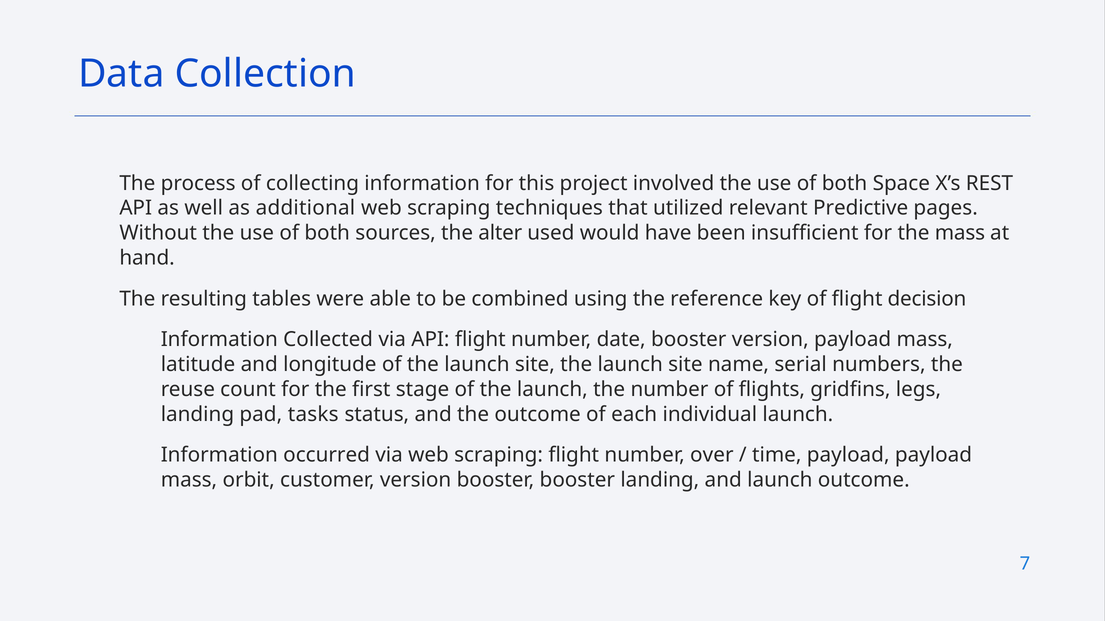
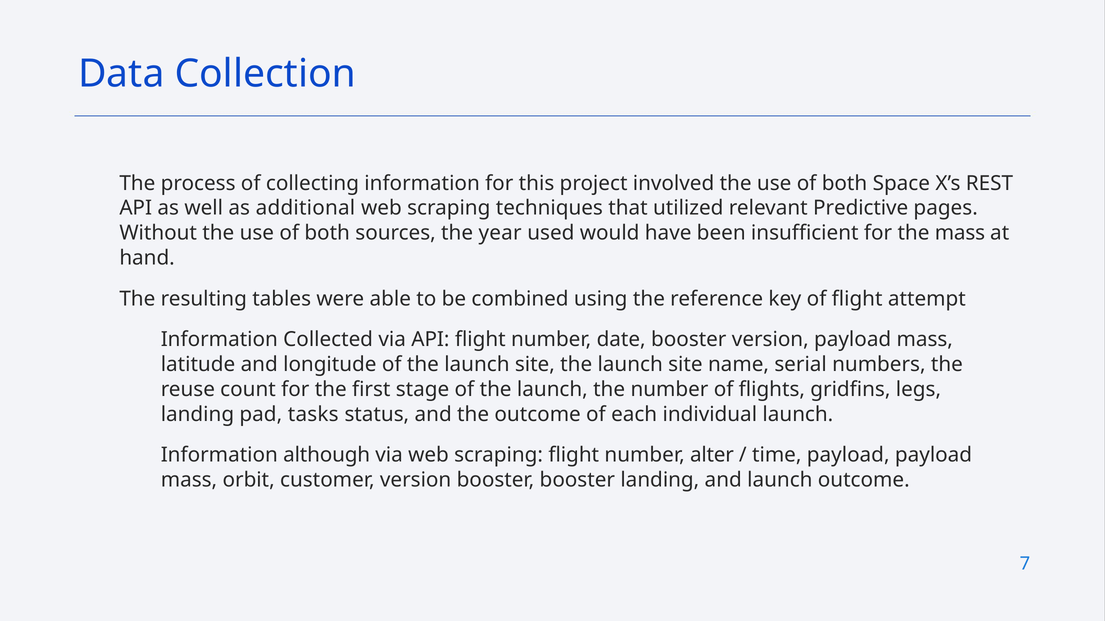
alter: alter -> year
decision: decision -> attempt
occurred: occurred -> although
over: over -> alter
